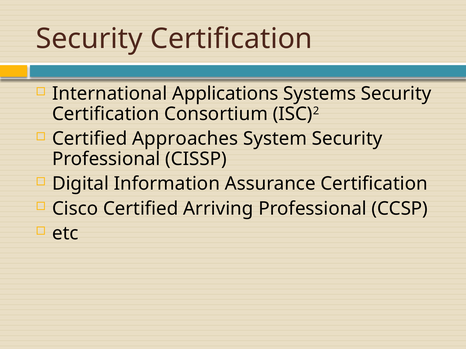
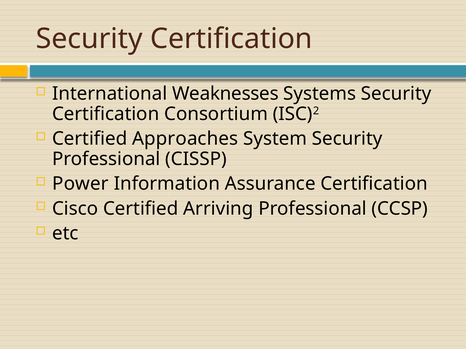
Applications: Applications -> Weaknesses
Digital: Digital -> Power
